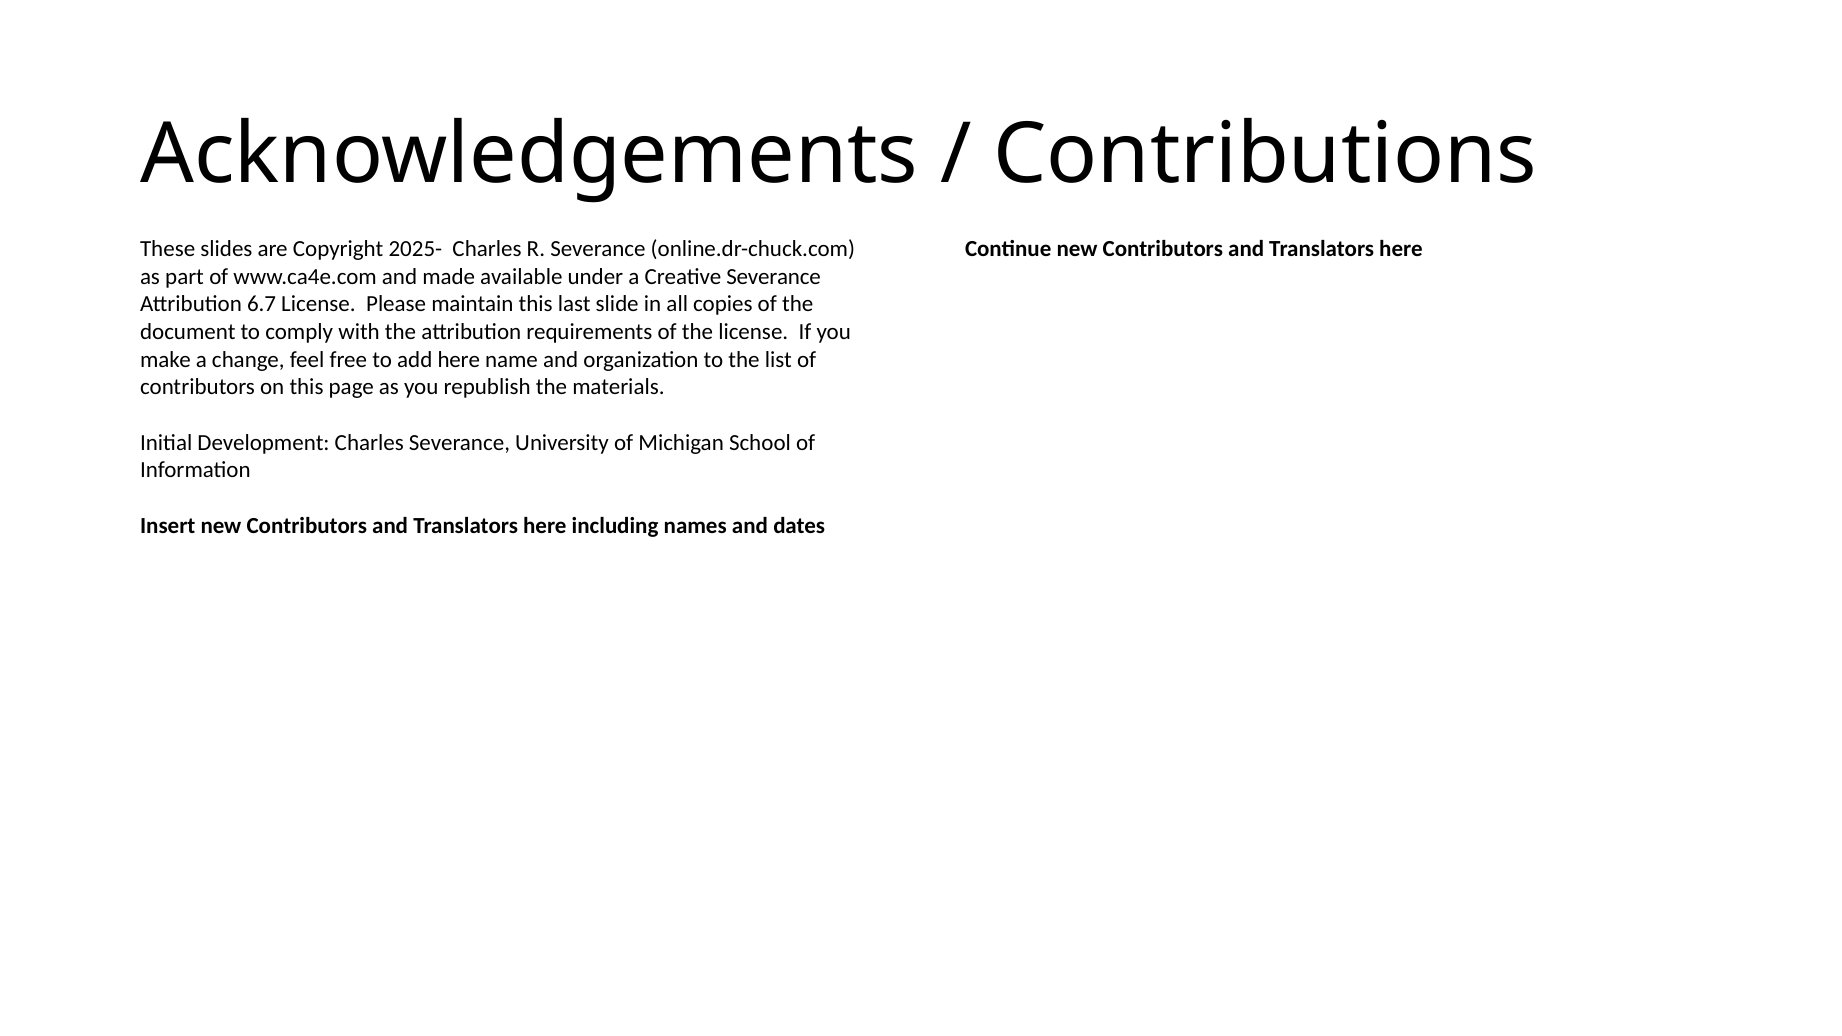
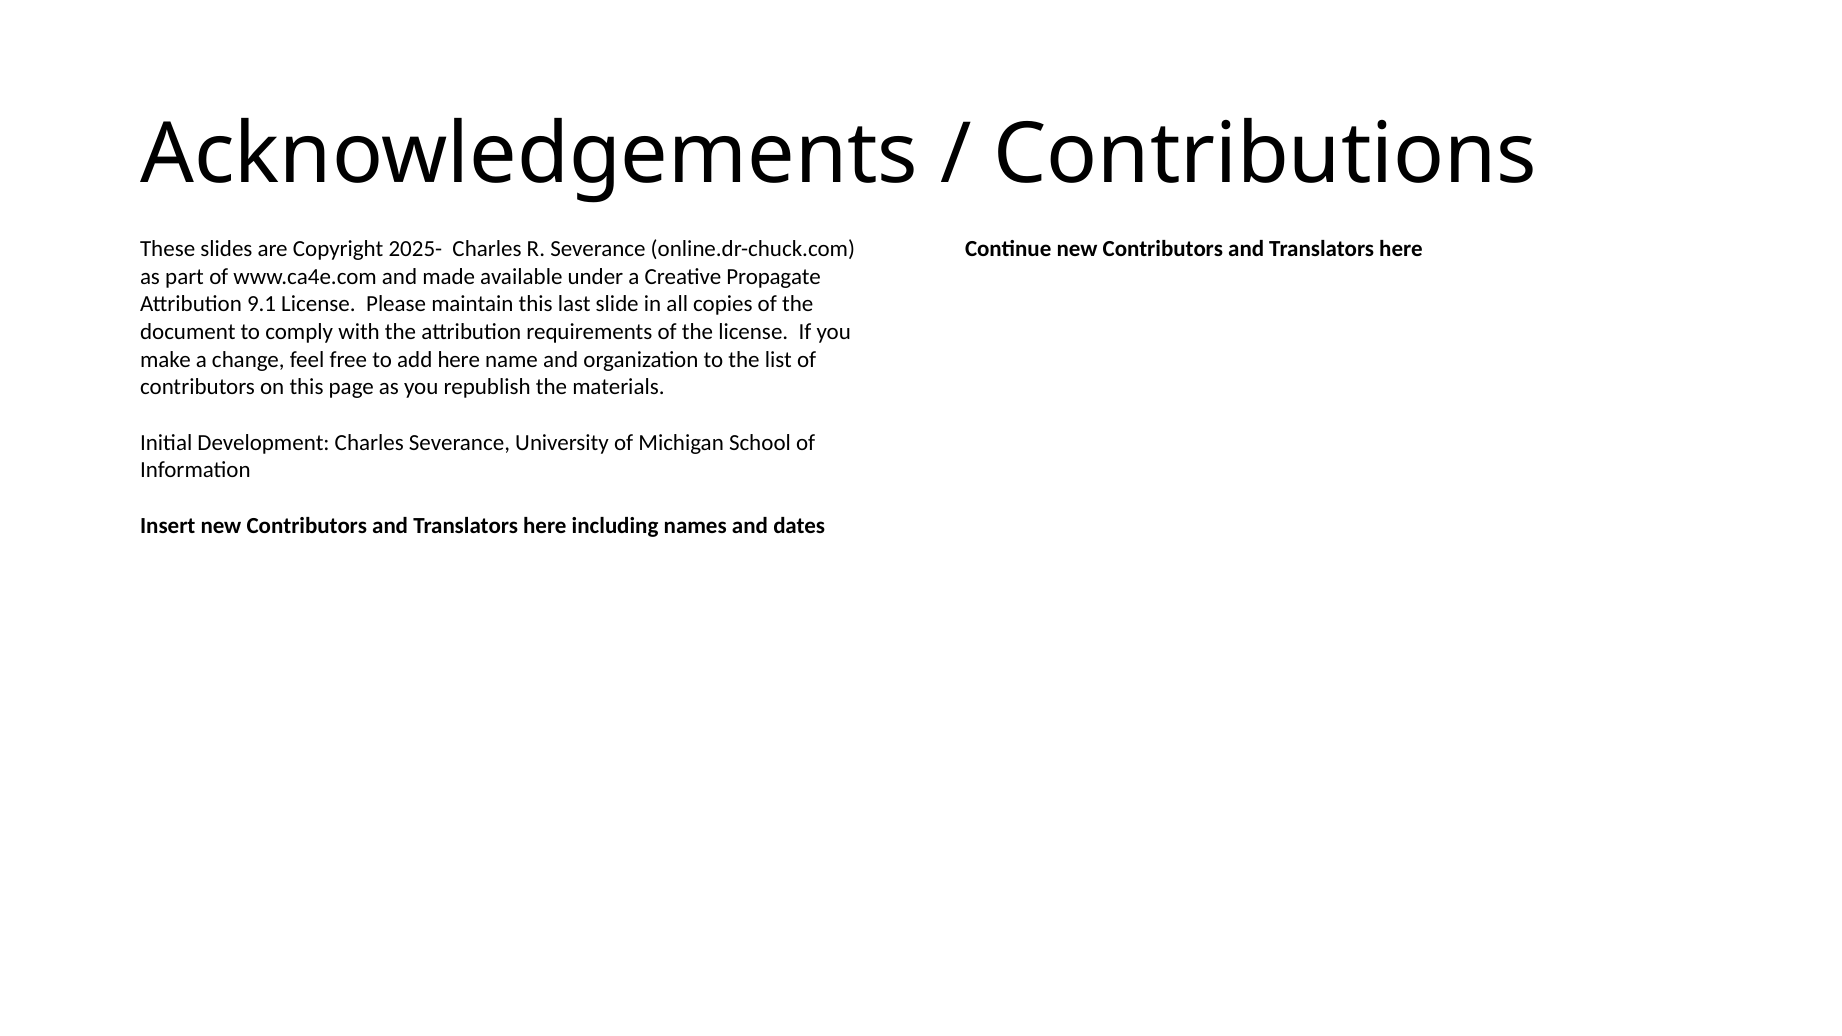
Creative Severance: Severance -> Propagate
6.7: 6.7 -> 9.1
